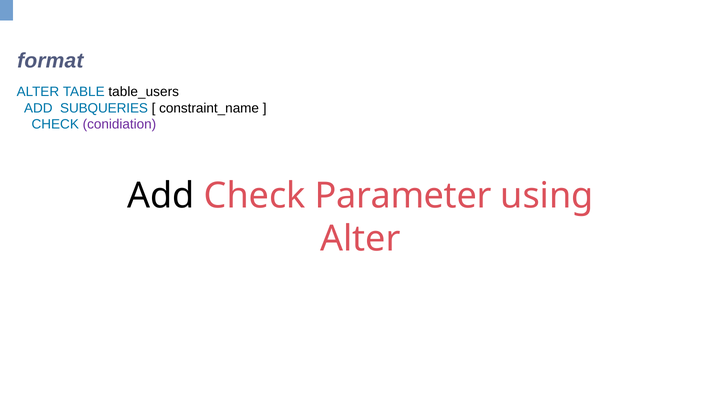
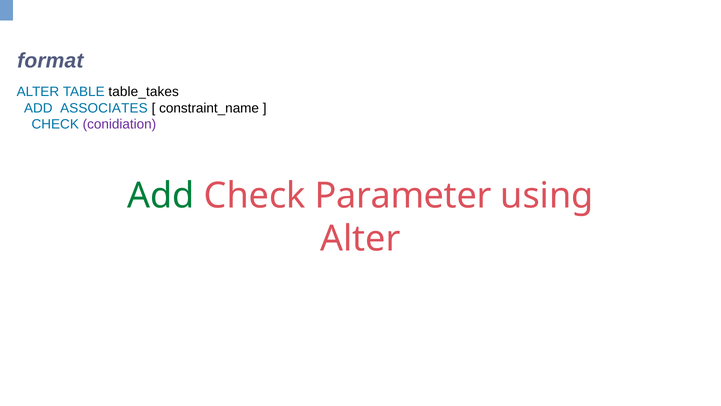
table_users: table_users -> table_takes
SUBQUERIES: SUBQUERIES -> ASSOCIATES
Add at (161, 196) colour: black -> green
